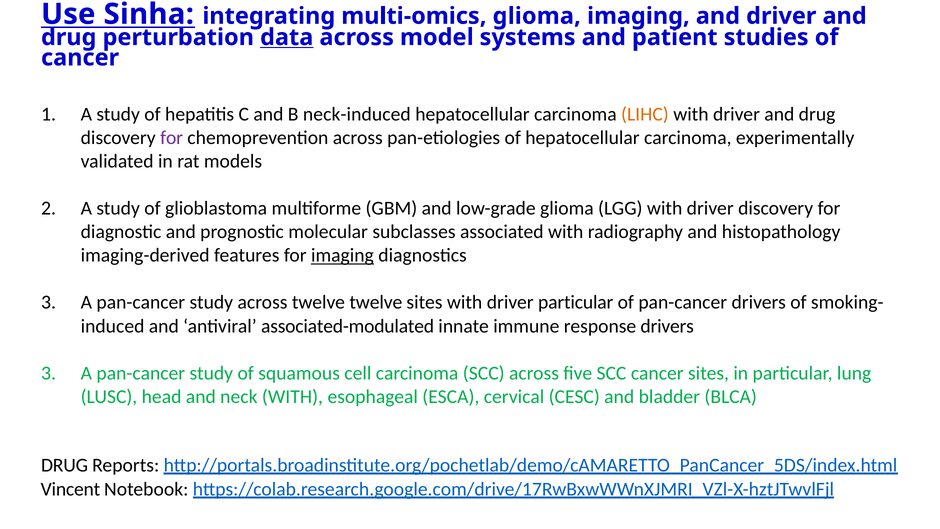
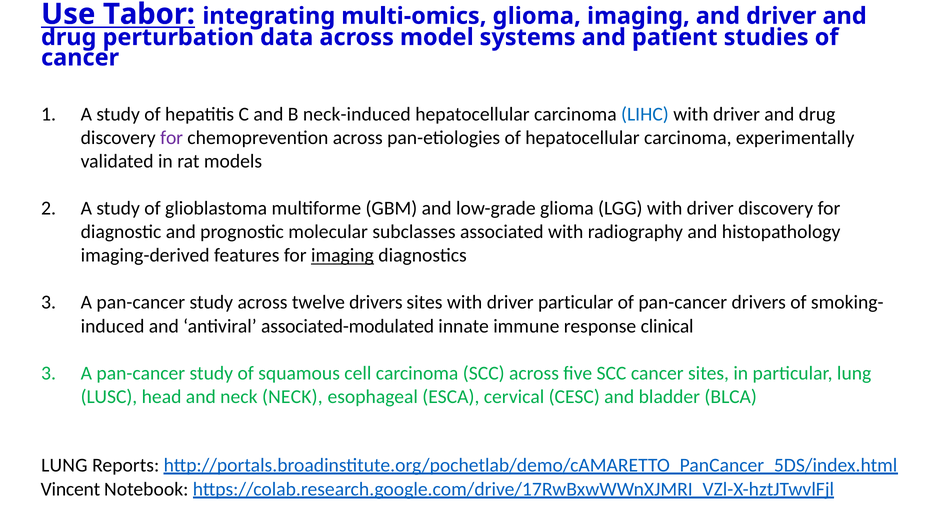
Sinha: Sinha -> Tabor
data underline: present -> none
LIHC colour: orange -> blue
twelve twelve: twelve -> drivers
response drivers: drivers -> clinical
neck WITH: WITH -> NECK
DRUG at (65, 465): DRUG -> LUNG
